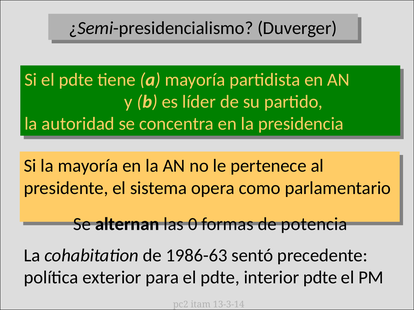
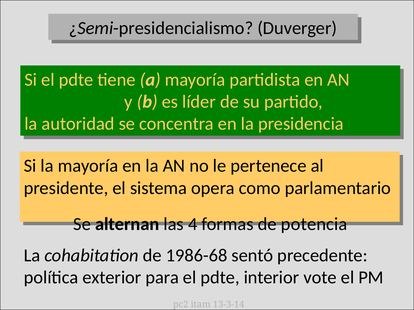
0: 0 -> 4
1986-63: 1986-63 -> 1986-68
interior pdte: pdte -> vote
